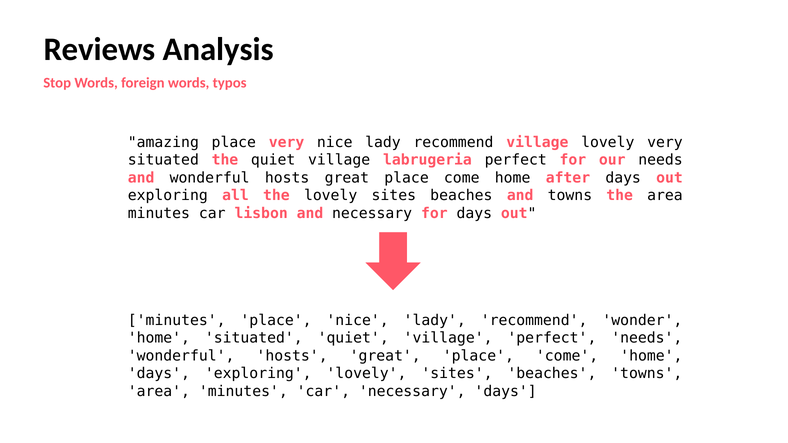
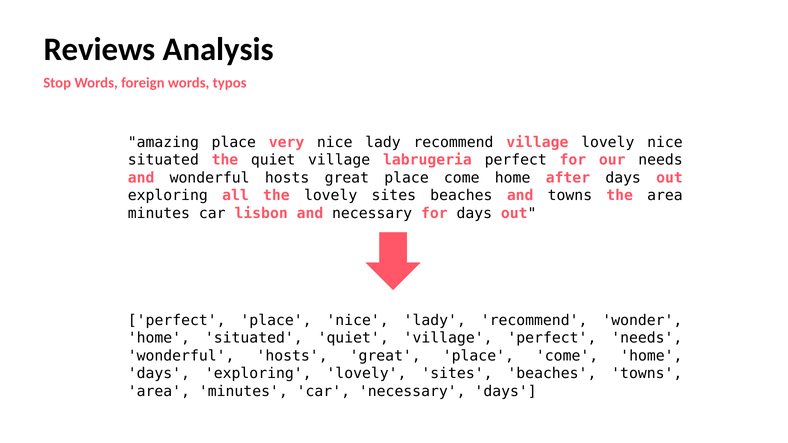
lovely very: very -> nice
minutes at (177, 320): minutes -> perfect
